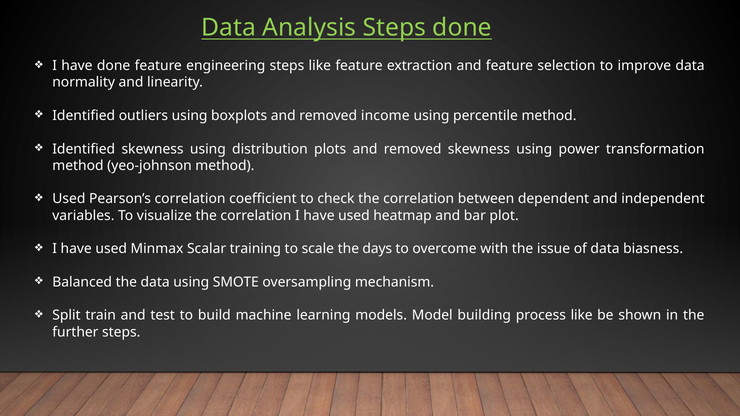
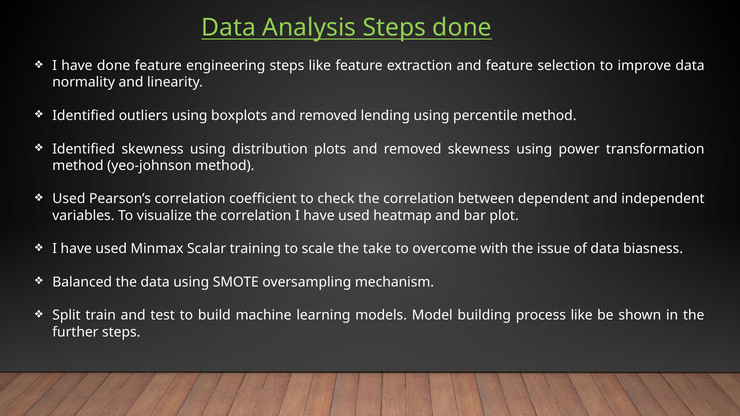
income: income -> lending
days: days -> take
